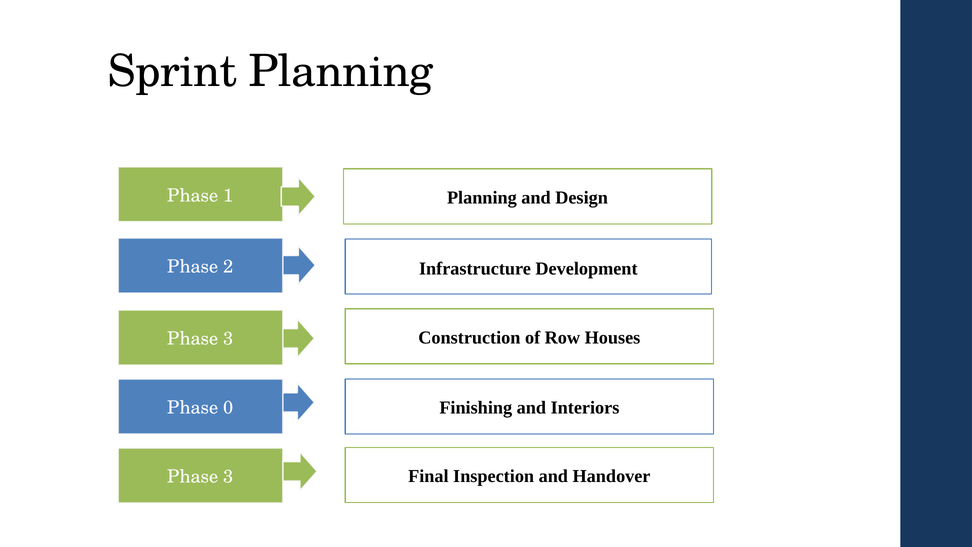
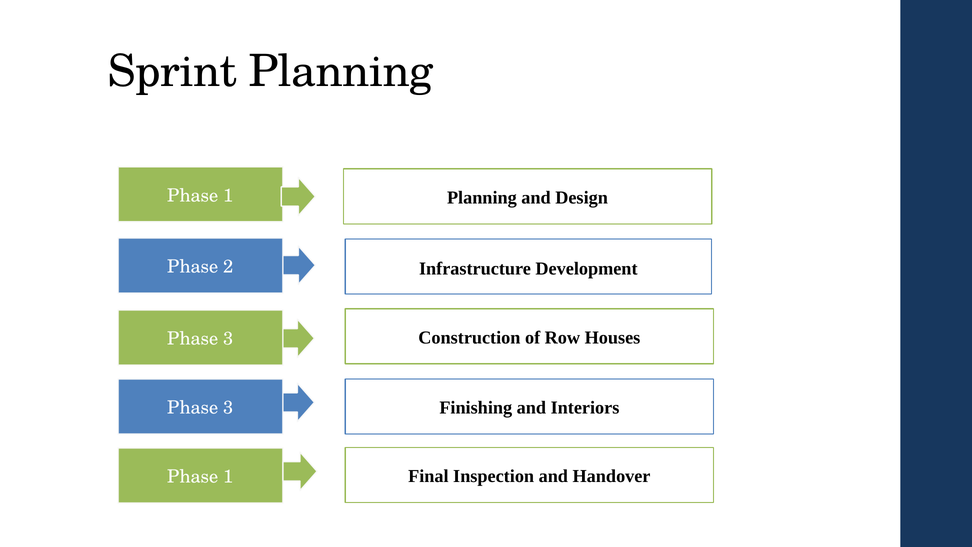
0 at (228, 408): 0 -> 3
3 at (228, 477): 3 -> 1
